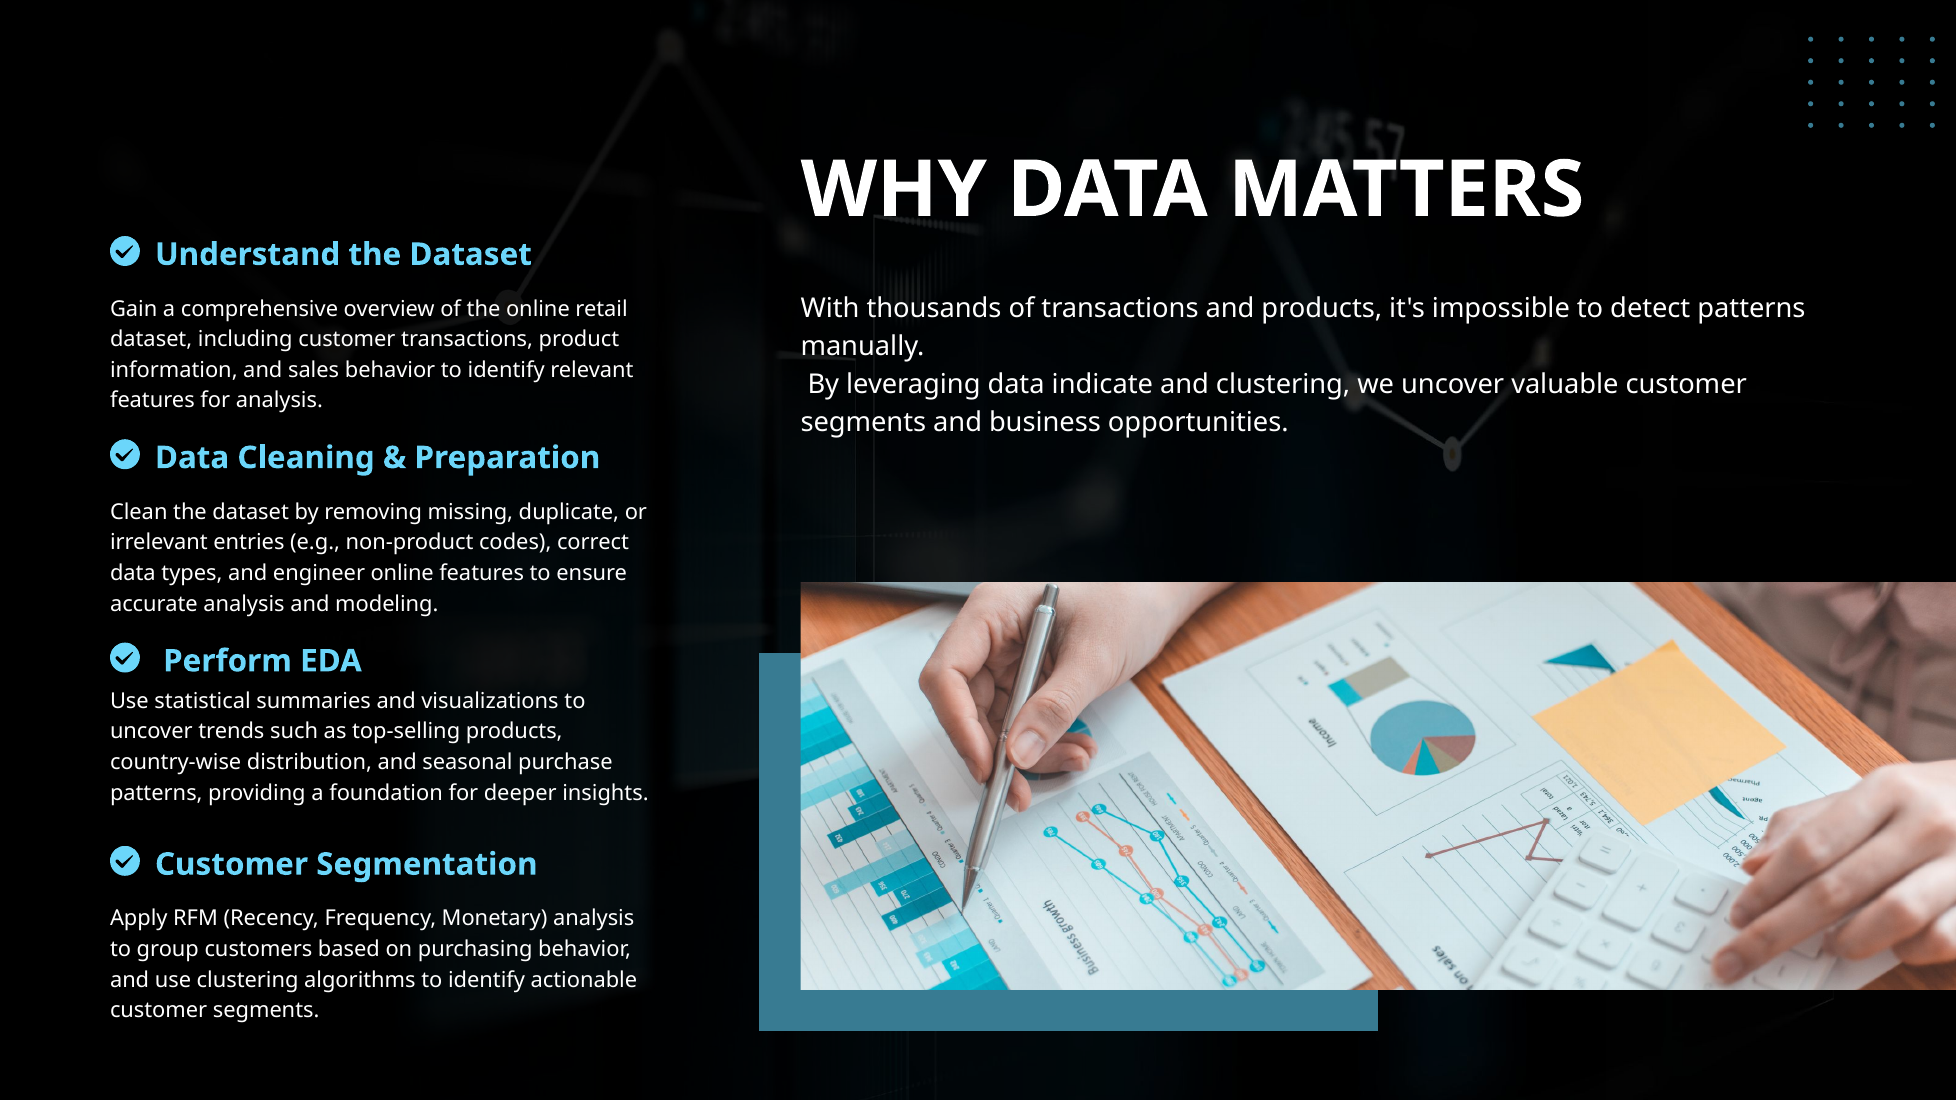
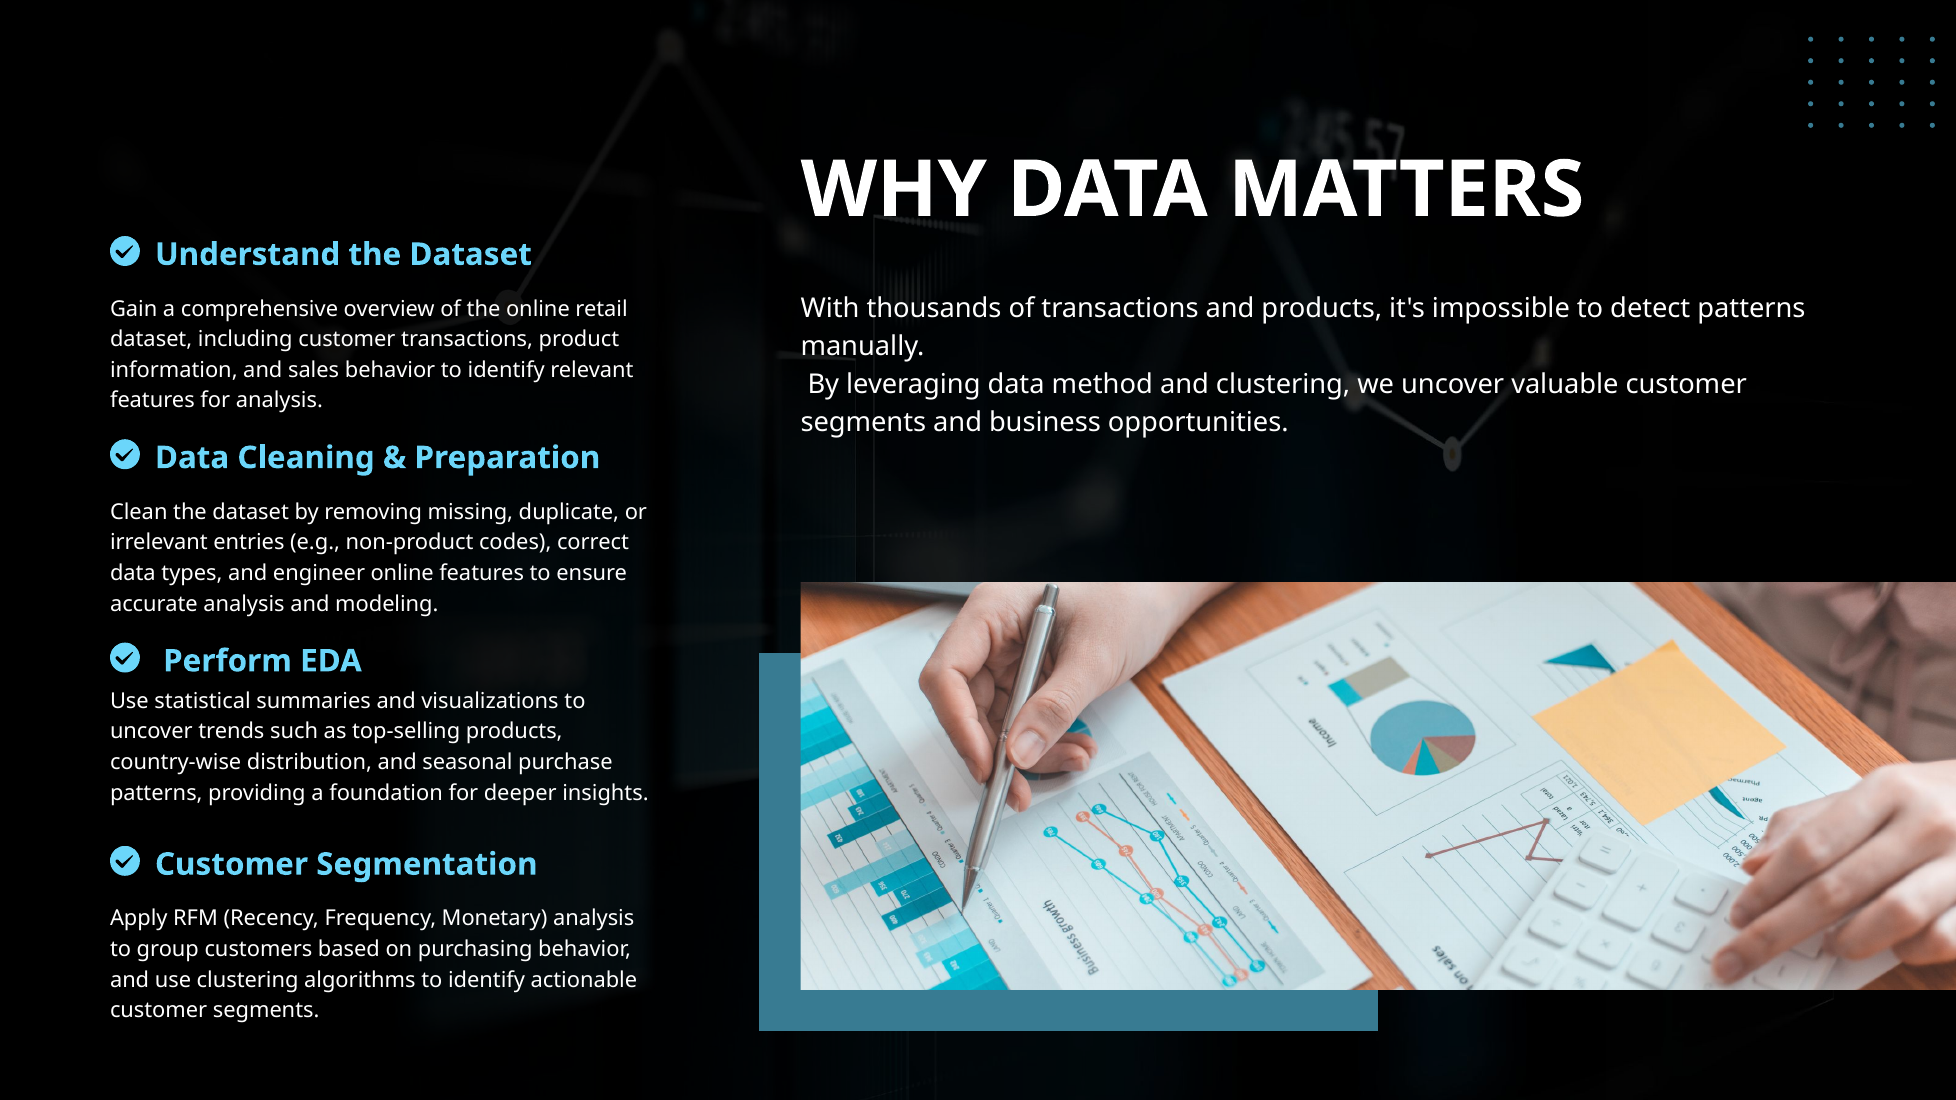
indicate: indicate -> method
